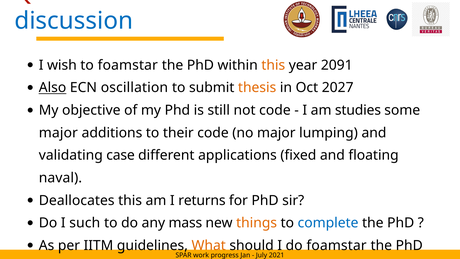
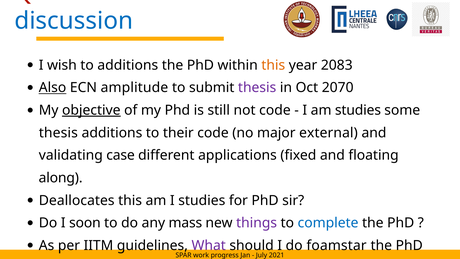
to foamstar: foamstar -> additions
2091: 2091 -> 2083
oscillation: oscillation -> amplitude
thesis at (257, 88) colour: orange -> purple
2027: 2027 -> 2070
objective underline: none -> present
major at (58, 133): major -> thesis
lumping: lumping -> external
naval: naval -> along
I returns: returns -> studies
such: such -> soon
things colour: orange -> purple
What colour: orange -> purple
